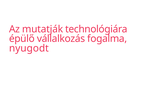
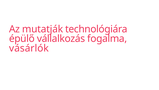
nyugodt: nyugodt -> vásárlók
